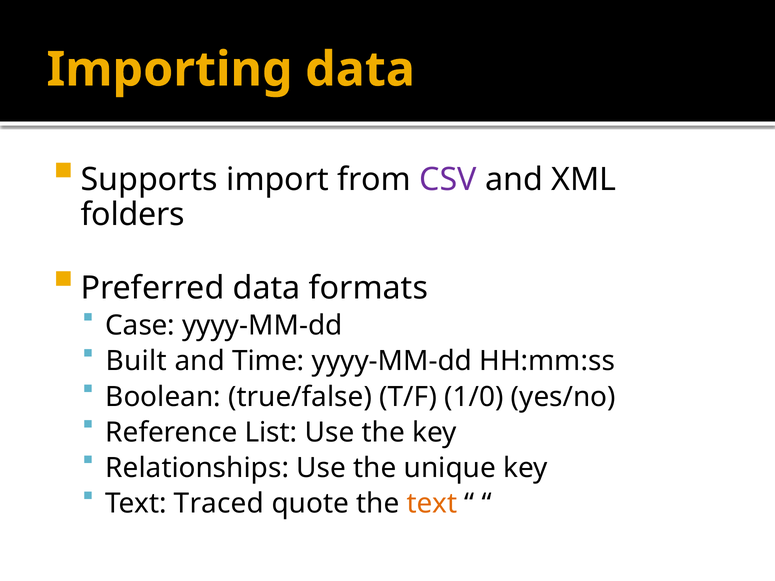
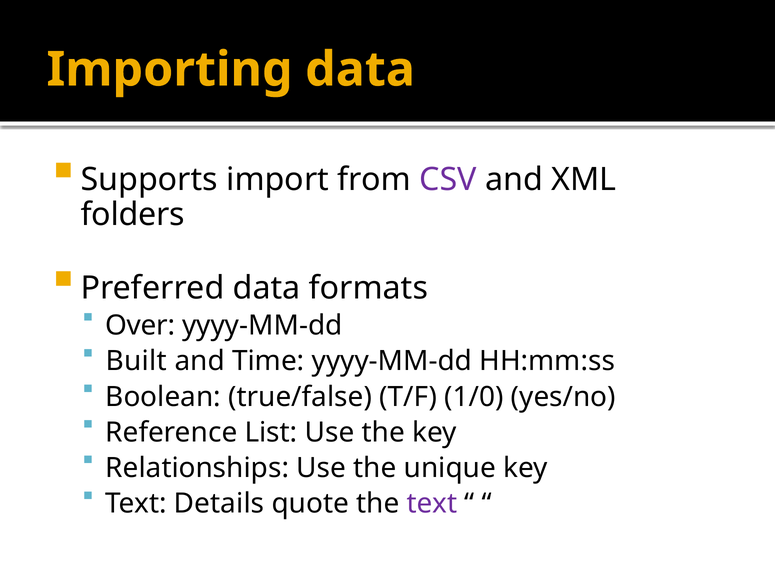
Case: Case -> Over
Traced: Traced -> Details
text at (432, 504) colour: orange -> purple
